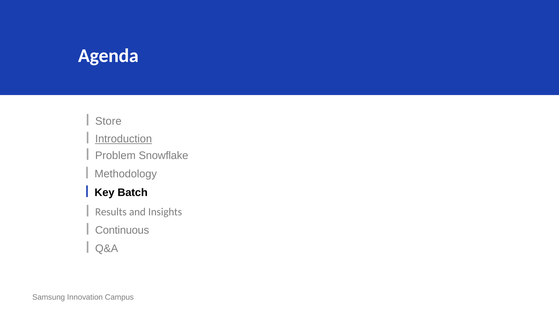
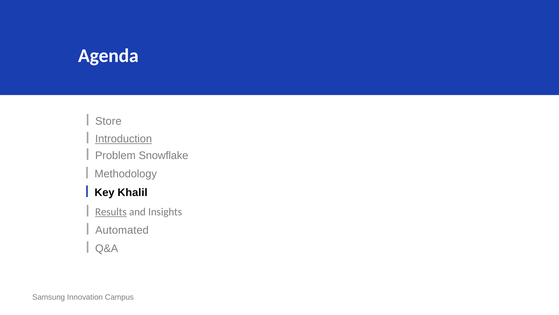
Batch: Batch -> Khalil
Results underline: none -> present
Continuous: Continuous -> Automated
